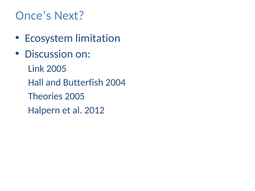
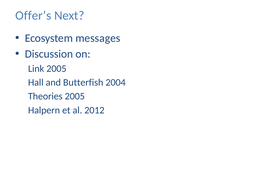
Once’s: Once’s -> Offer’s
limitation: limitation -> messages
